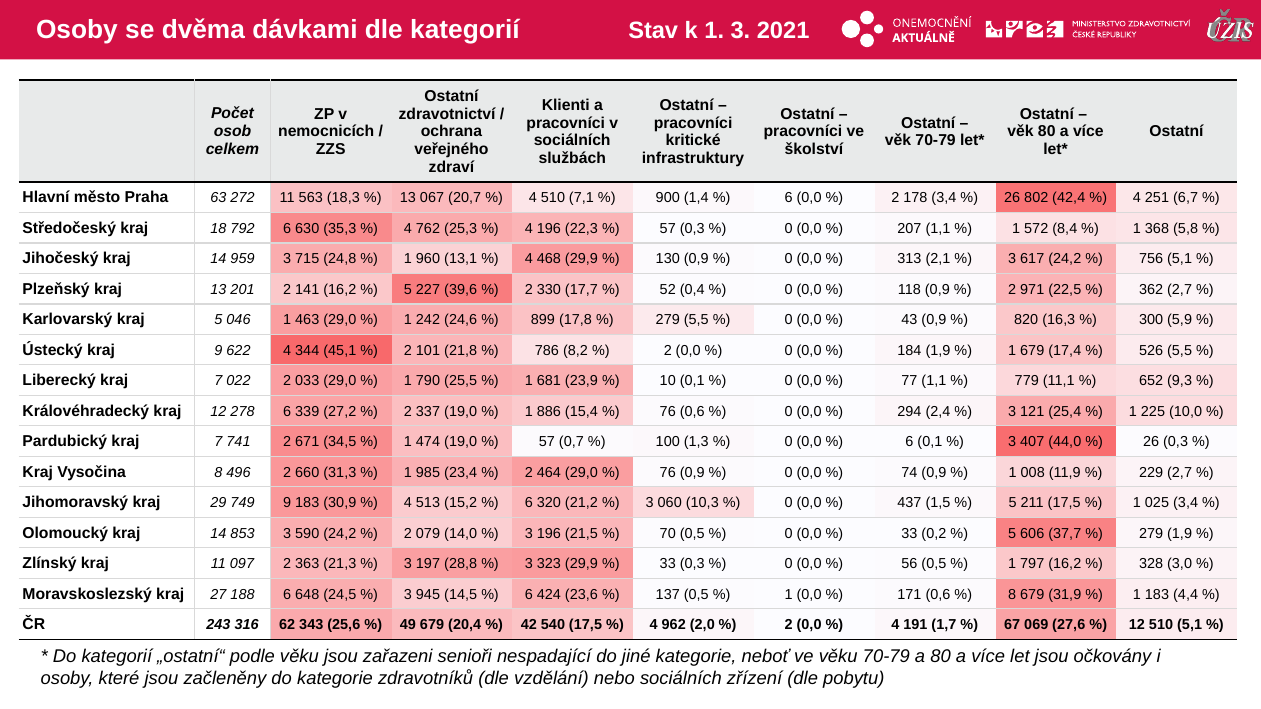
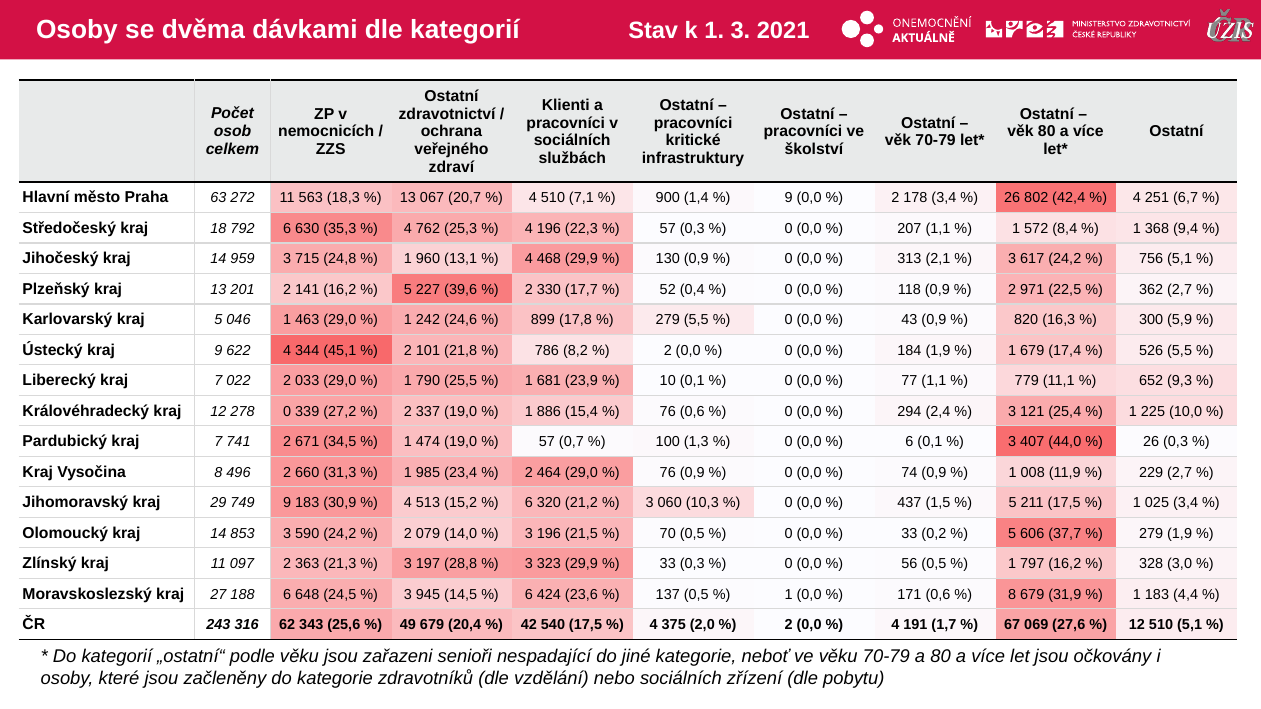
6 at (789, 198): 6 -> 9
5,8: 5,8 -> 9,4
278 6: 6 -> 0
962: 962 -> 375
